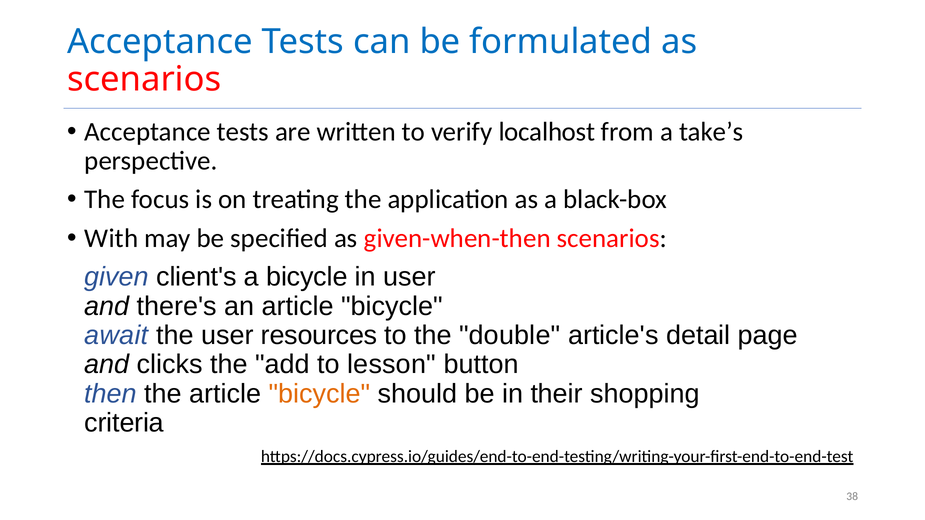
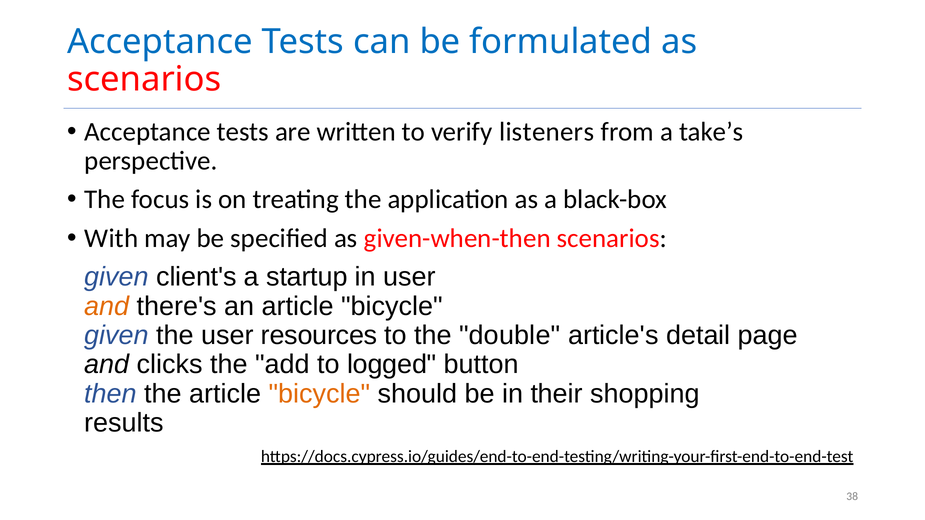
localhost: localhost -> listeners
a bicycle: bicycle -> startup
and at (107, 306) colour: black -> orange
await at (116, 336): await -> given
lesson: lesson -> logged
criteria: criteria -> results
